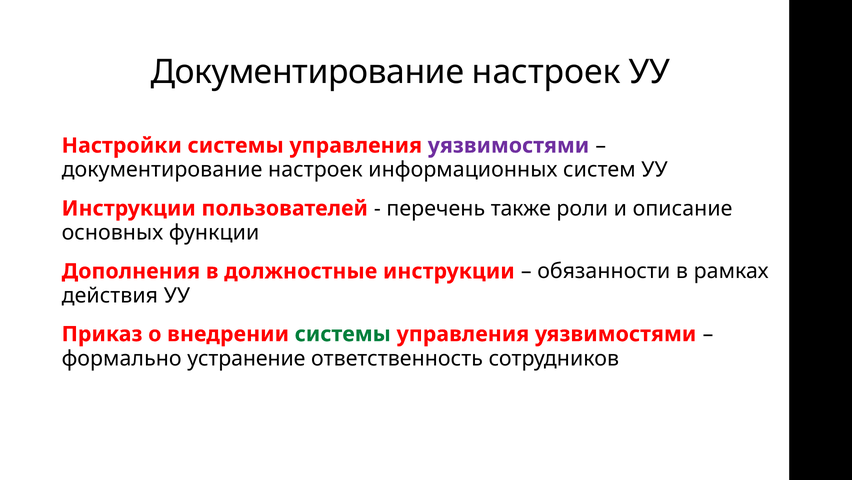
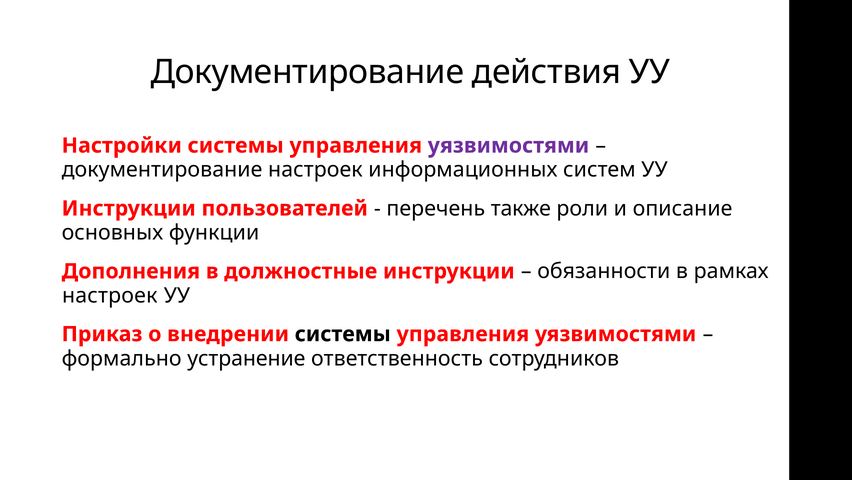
настроек at (546, 72): настроек -> действия
действия at (110, 295): действия -> настроек
системы at (343, 334) colour: green -> black
